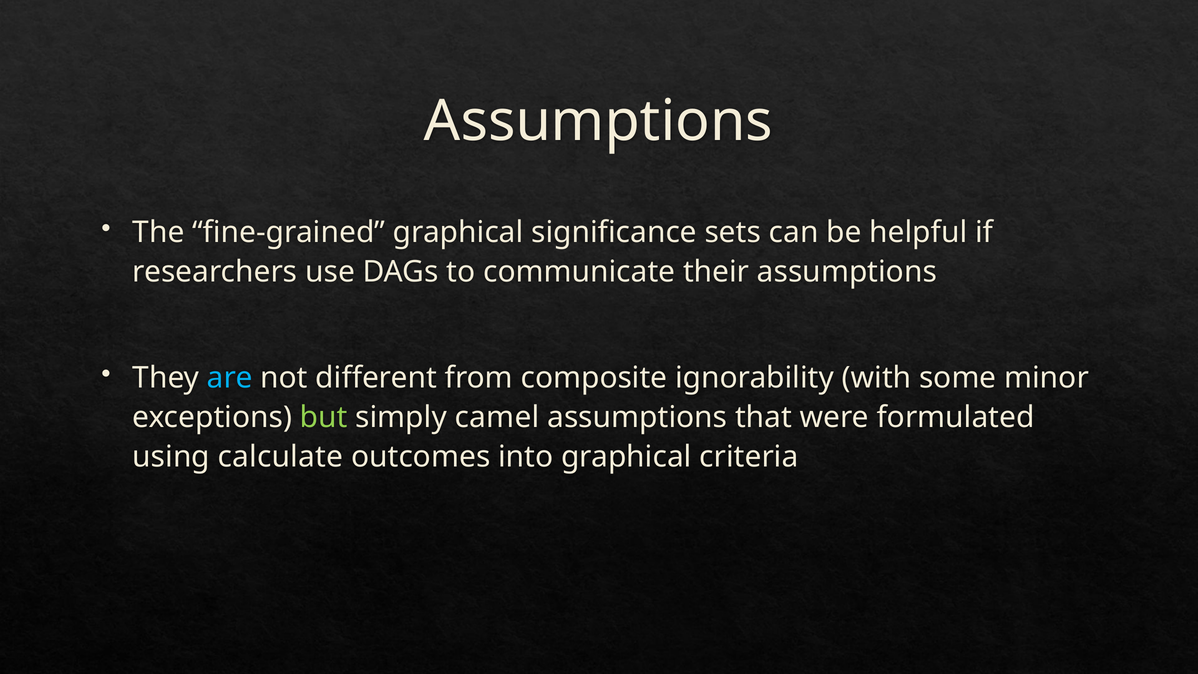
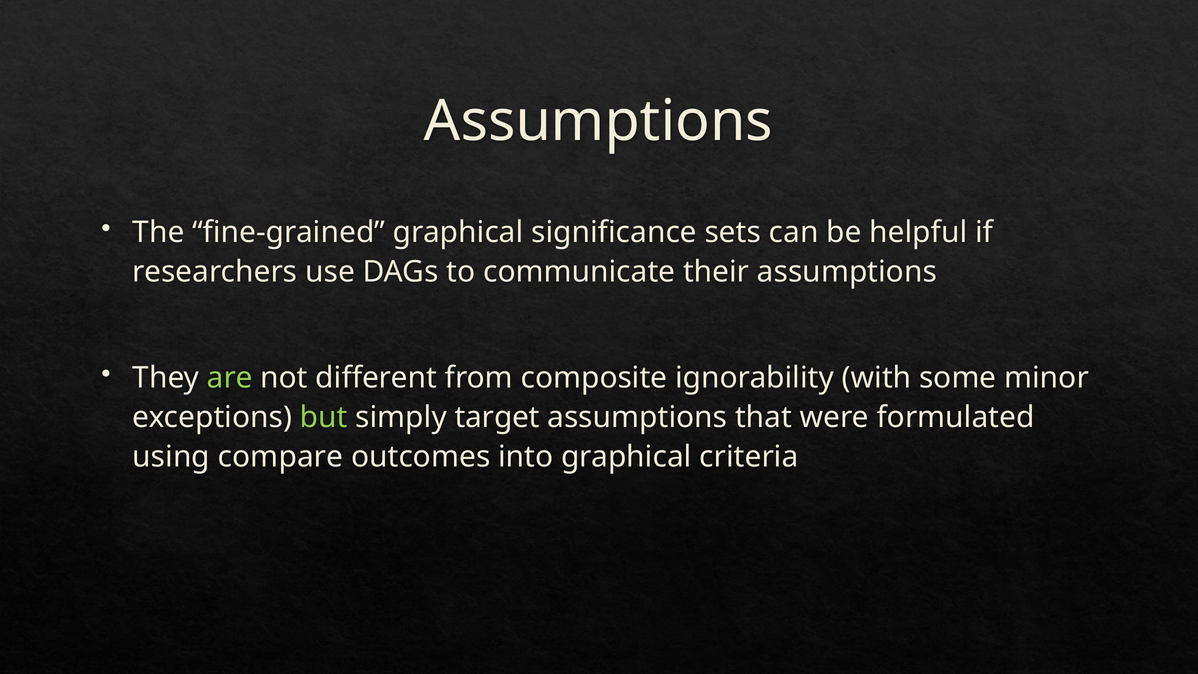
are colour: light blue -> light green
camel: camel -> target
calculate: calculate -> compare
